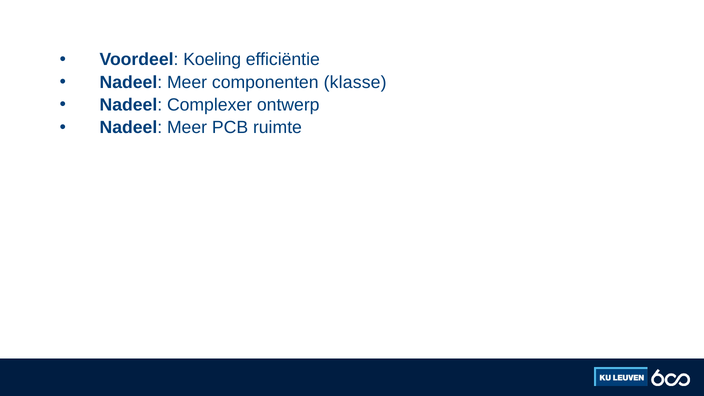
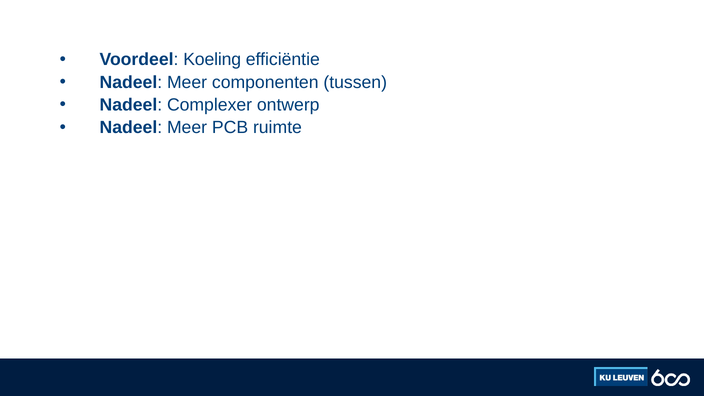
klasse: klasse -> tussen
